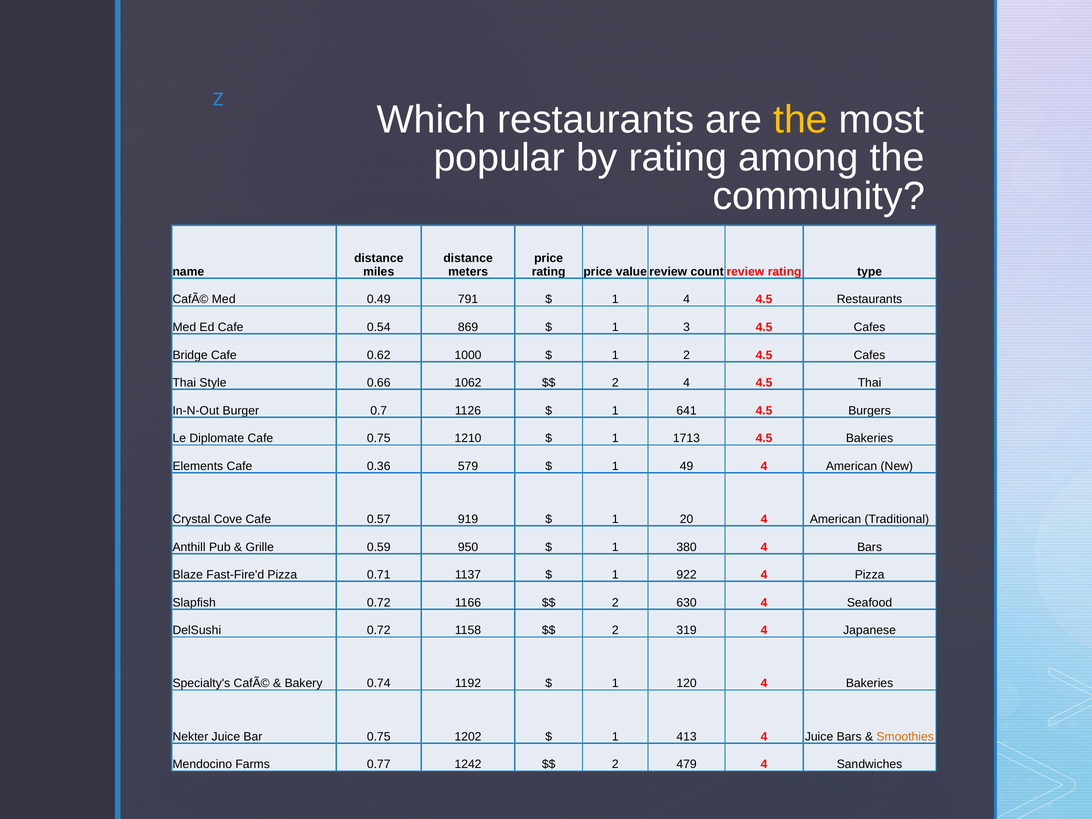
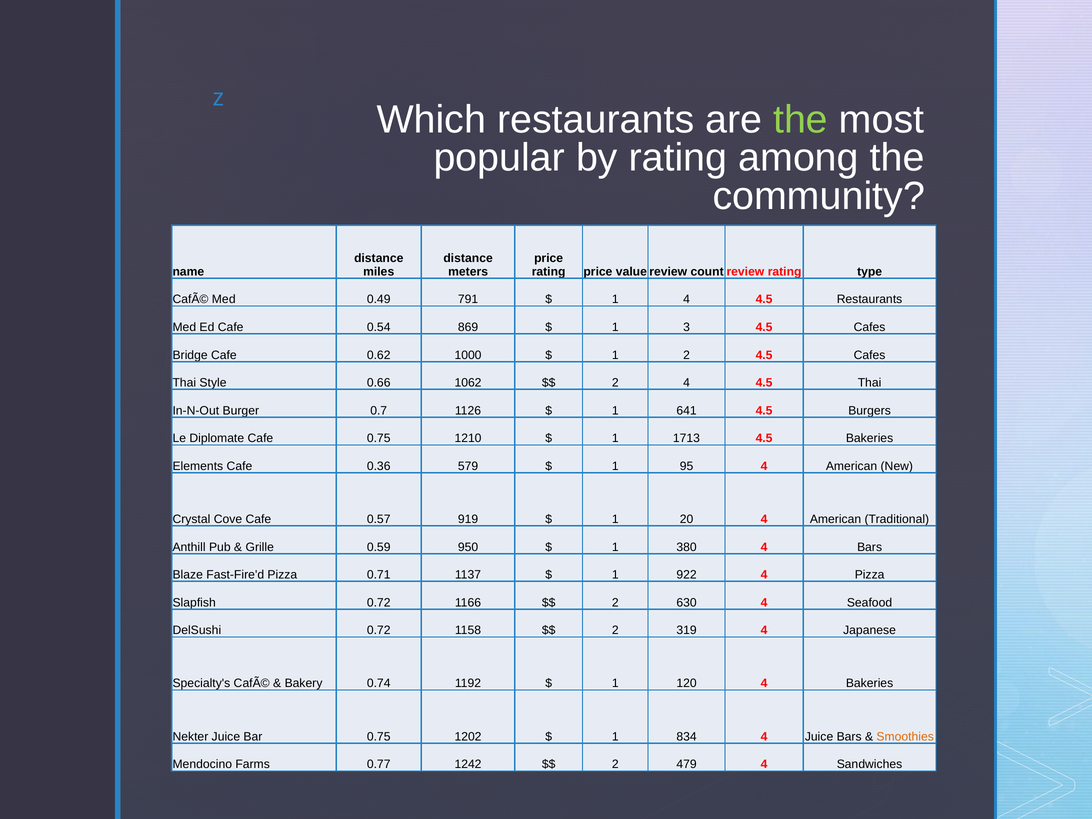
the at (801, 120) colour: yellow -> light green
49: 49 -> 95
413: 413 -> 834
